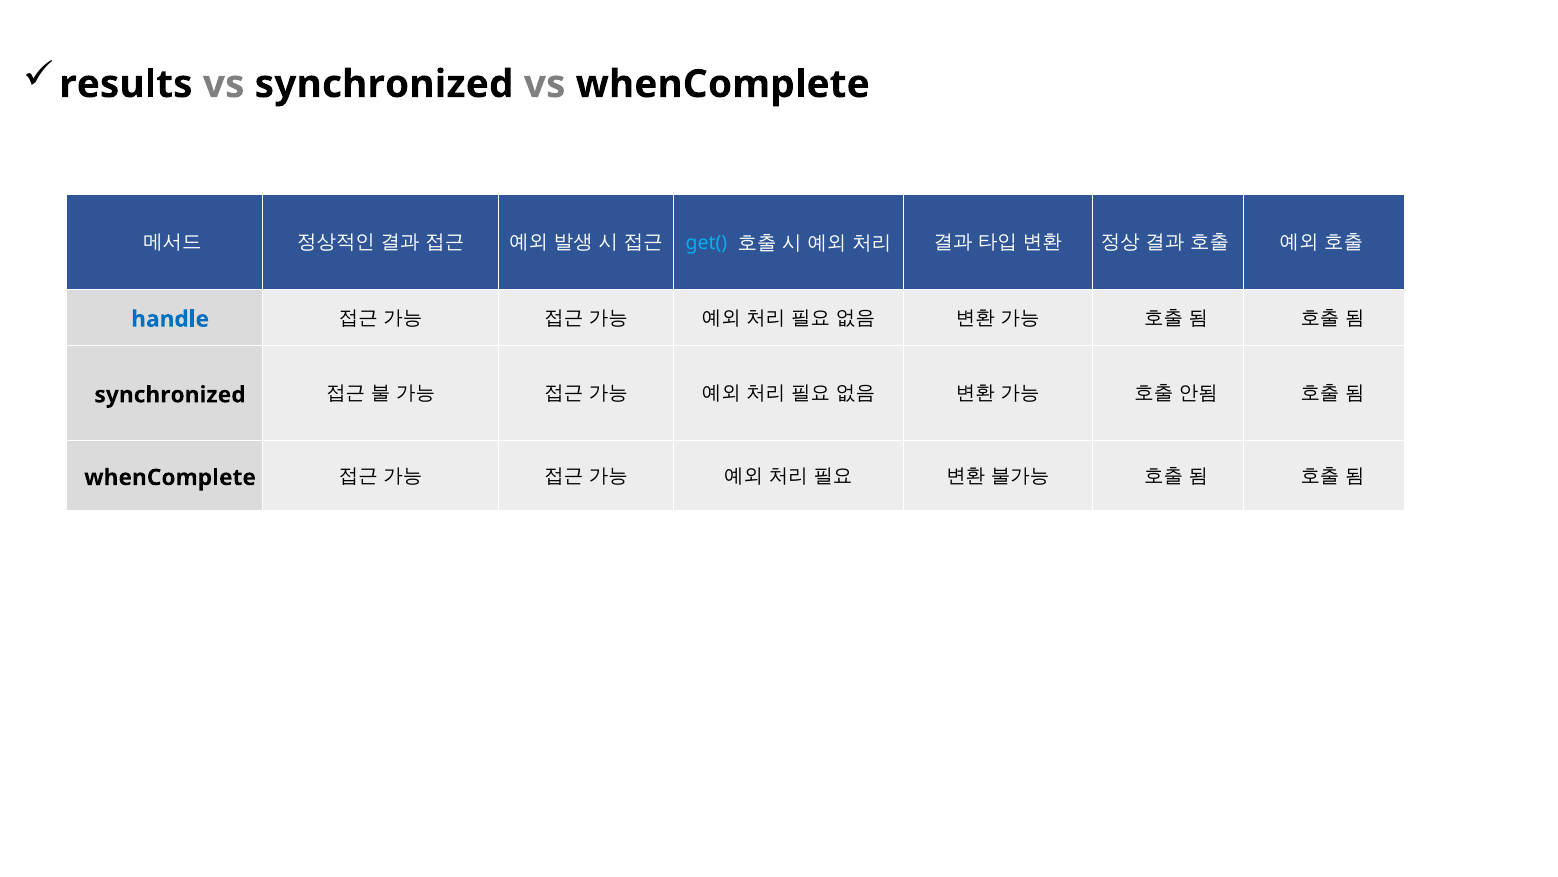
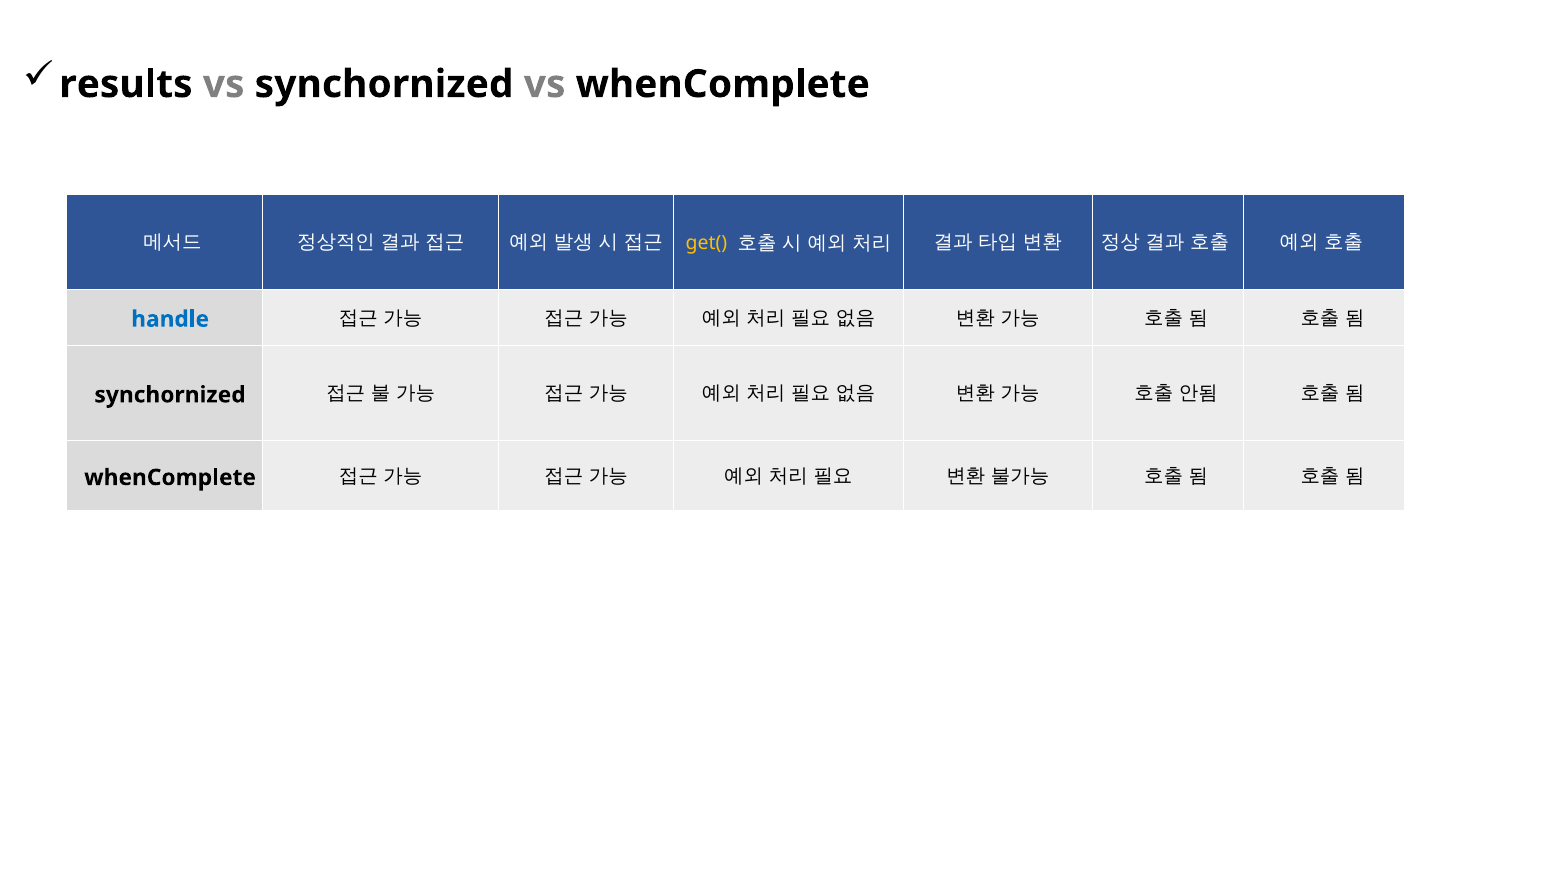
vs synchronized: synchronized -> synchornized
get( colour: light blue -> yellow
synchronized at (170, 395): synchronized -> synchornized
